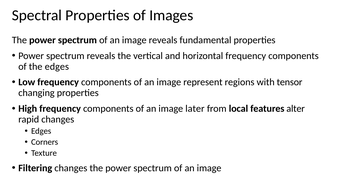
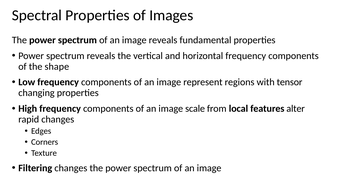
the edges: edges -> shape
later: later -> scale
